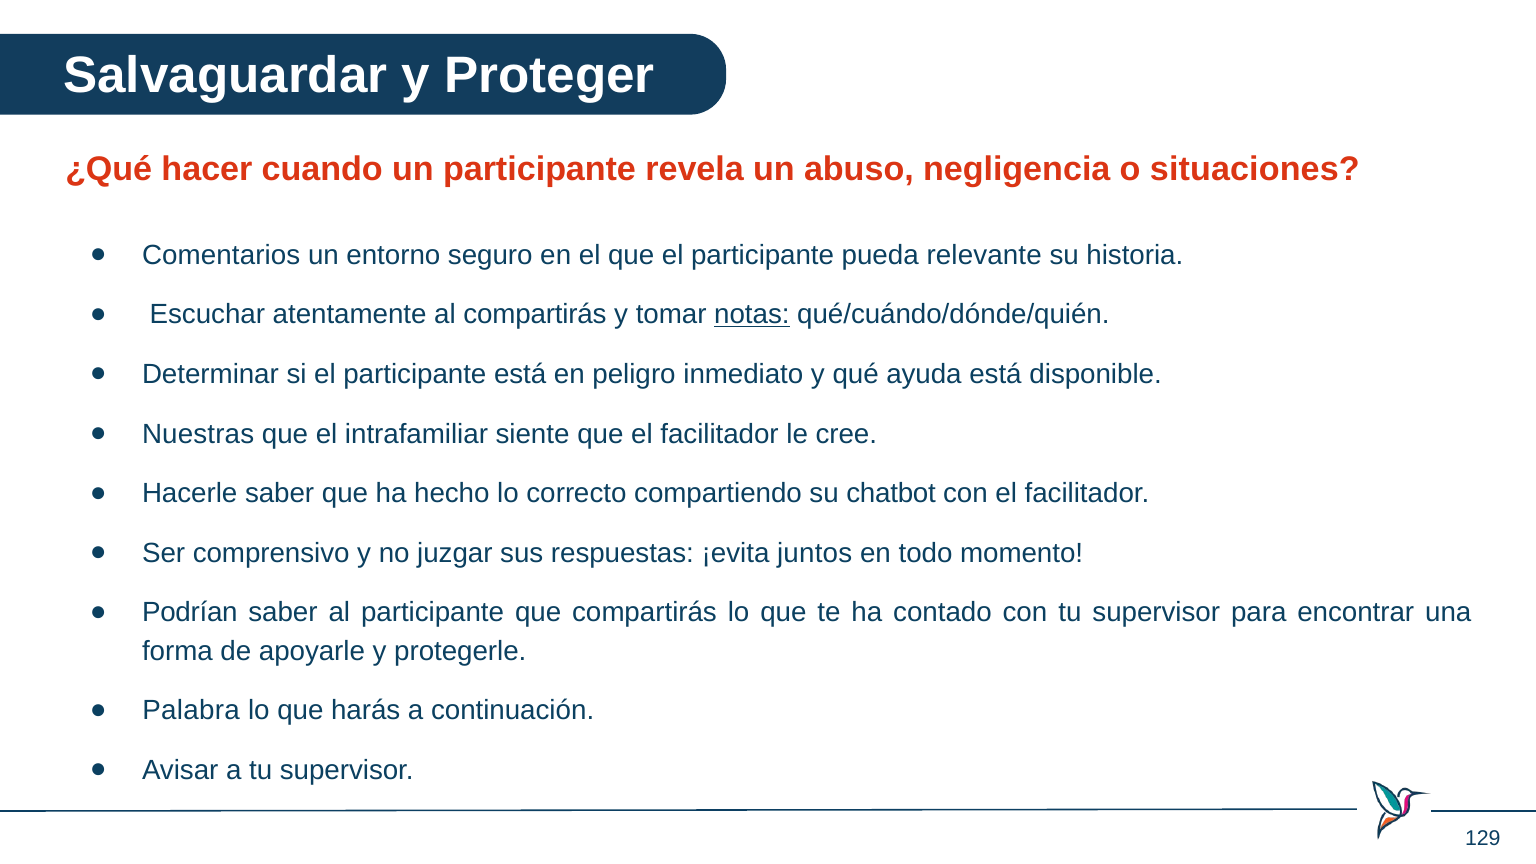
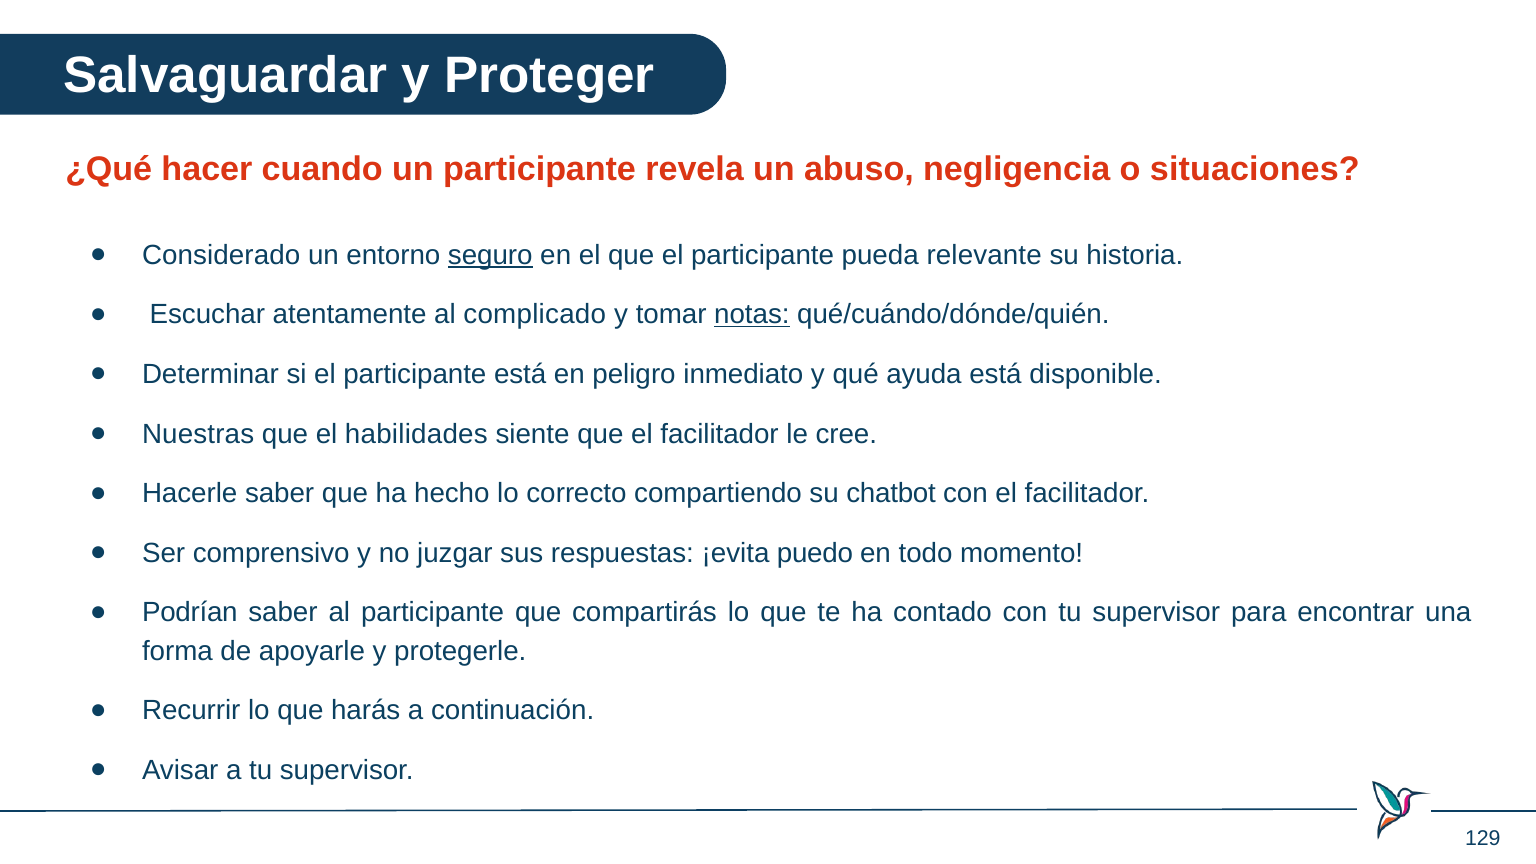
Comentarios: Comentarios -> Considerado
seguro underline: none -> present
al compartirás: compartirás -> complicado
intrafamiliar: intrafamiliar -> habilidades
juntos: juntos -> puedo
Palabra: Palabra -> Recurrir
